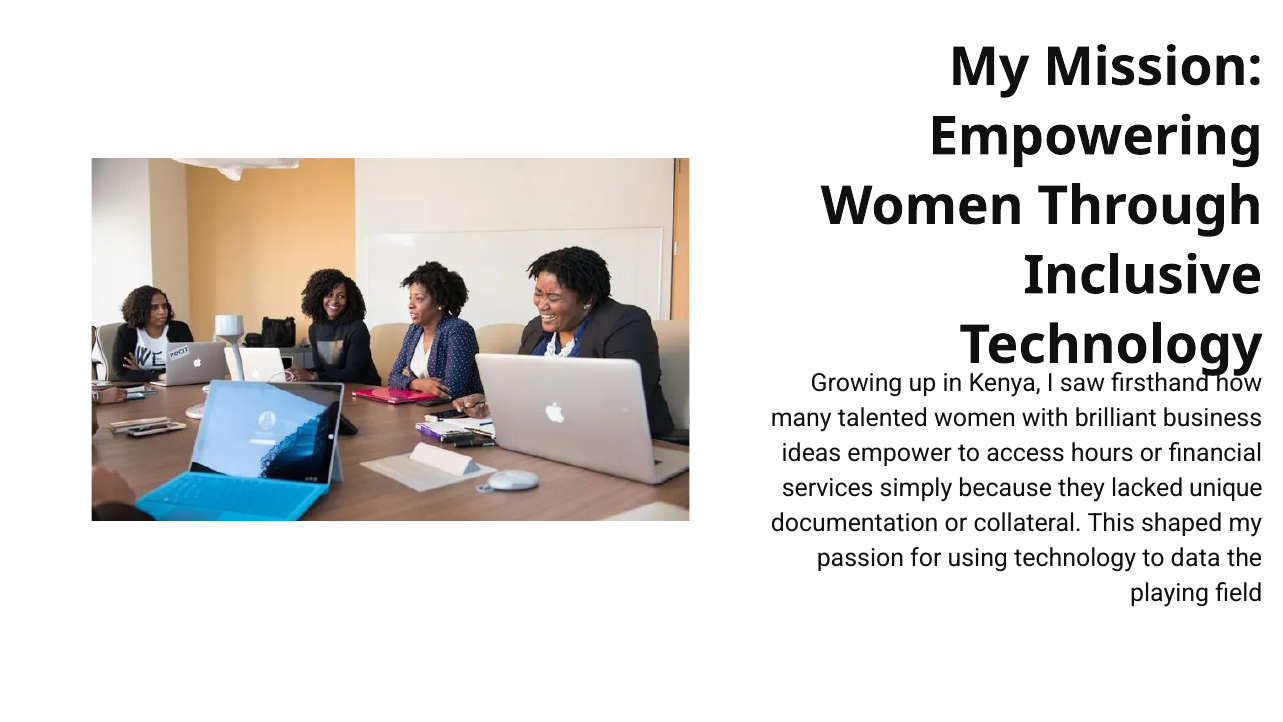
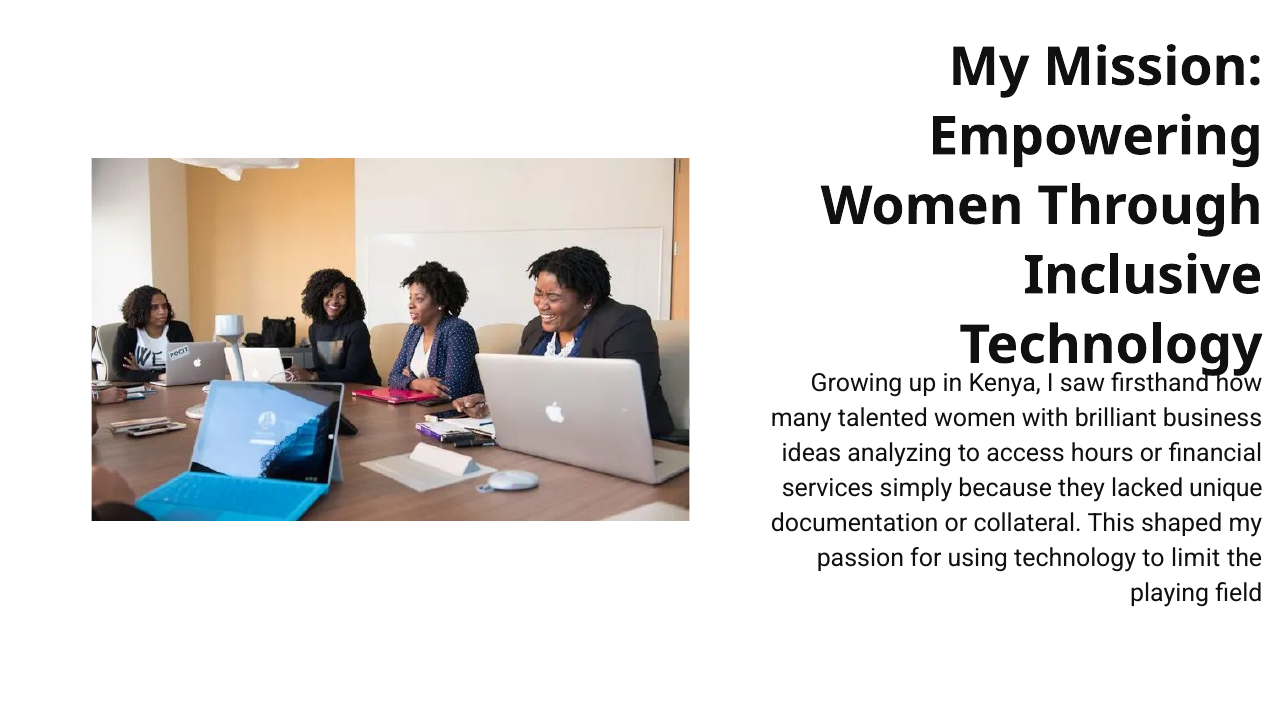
empower: empower -> analyzing
data: data -> limit
